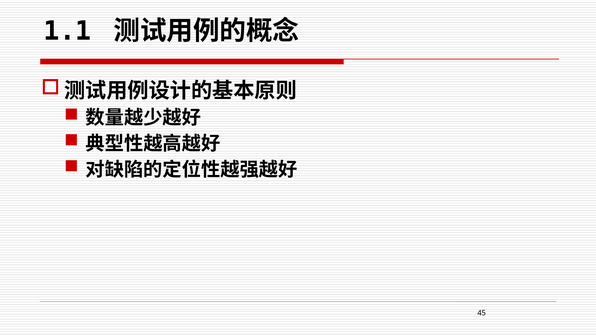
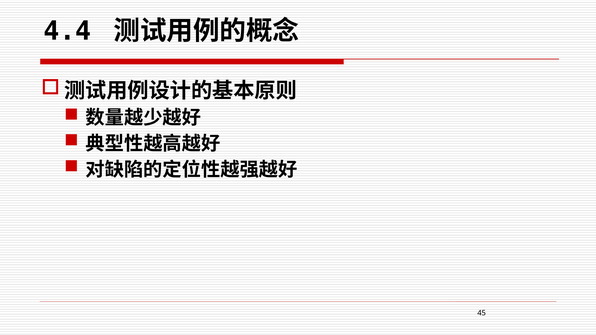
1.1: 1.1 -> 4.4
